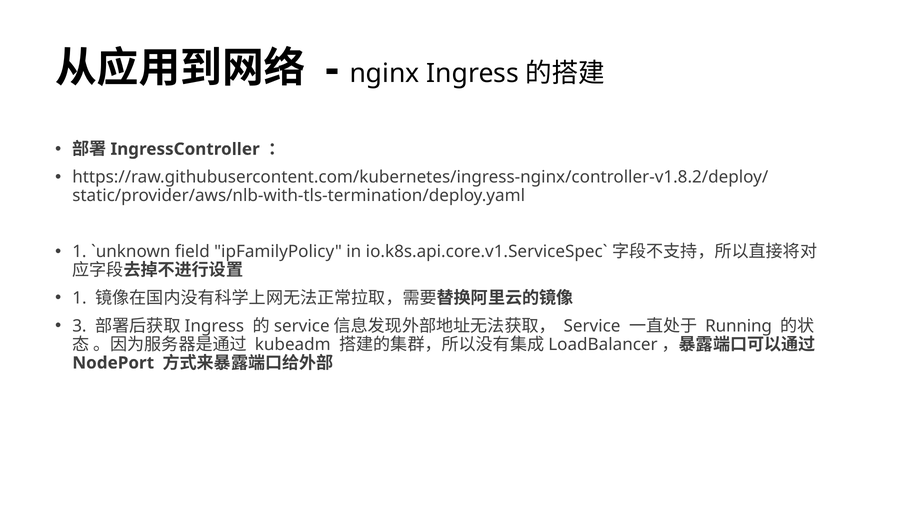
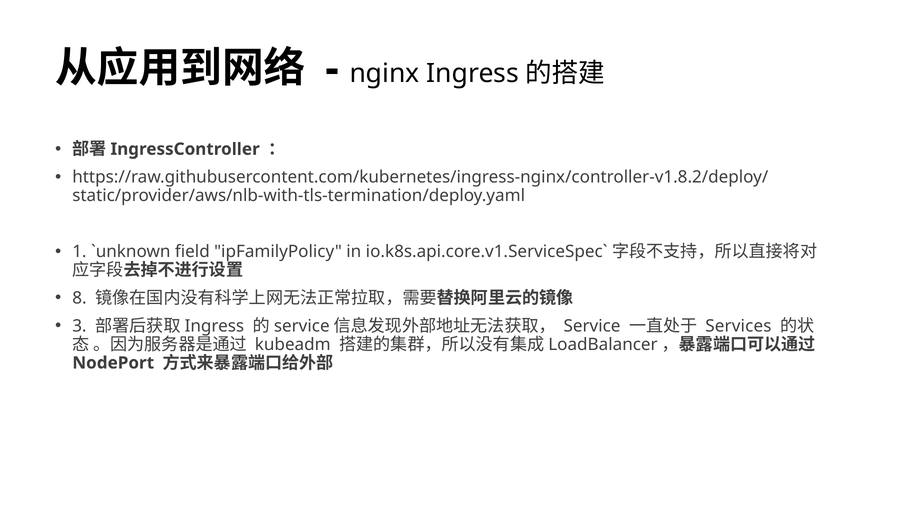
1 at (79, 298): 1 -> 8
Running: Running -> Services
